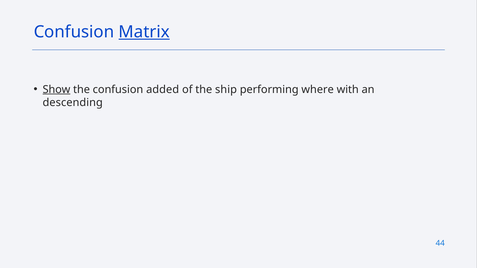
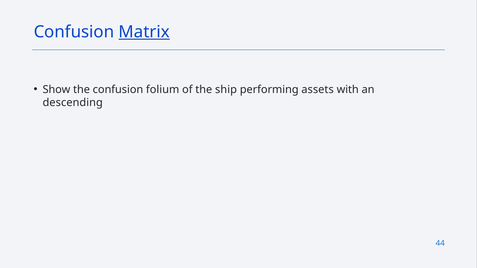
Show underline: present -> none
added: added -> folium
where: where -> assets
